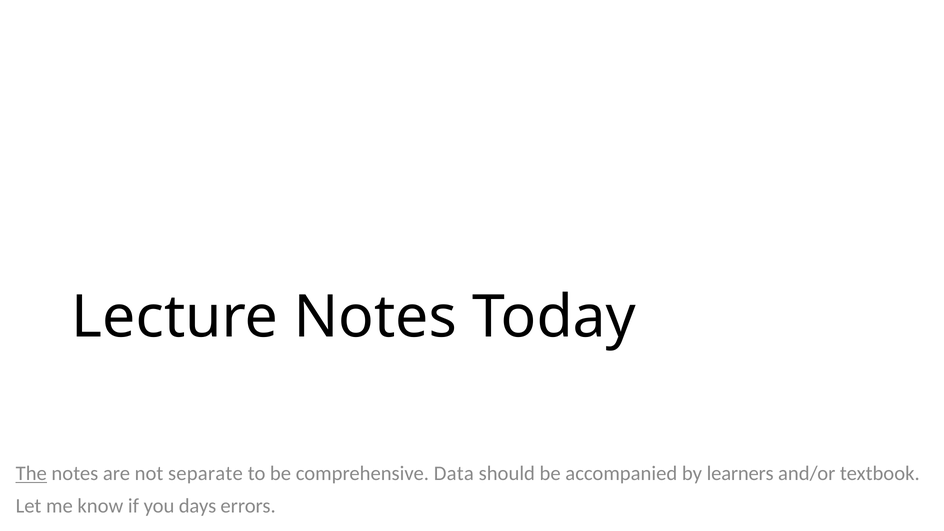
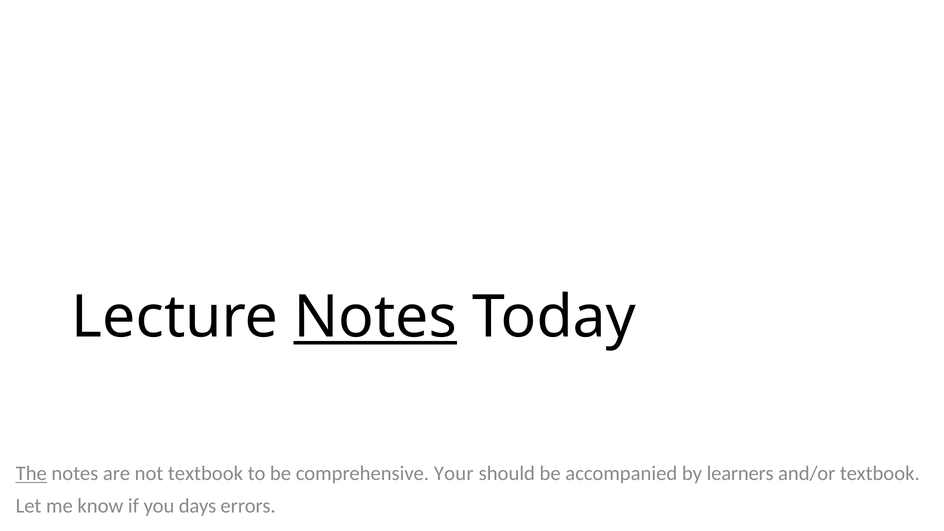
Notes at (375, 317) underline: none -> present
not separate: separate -> textbook
Data: Data -> Your
